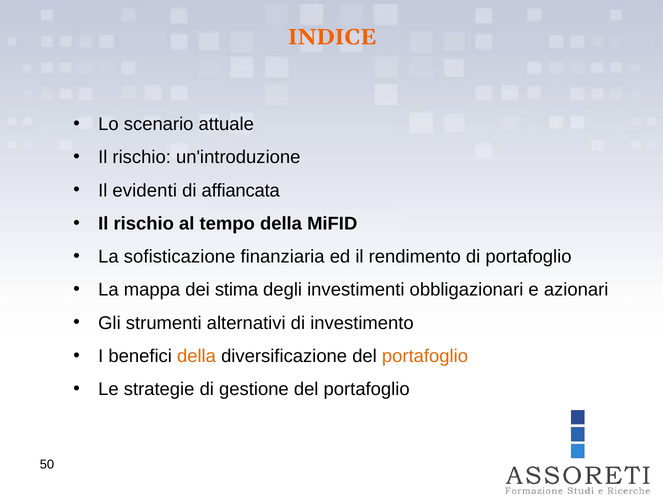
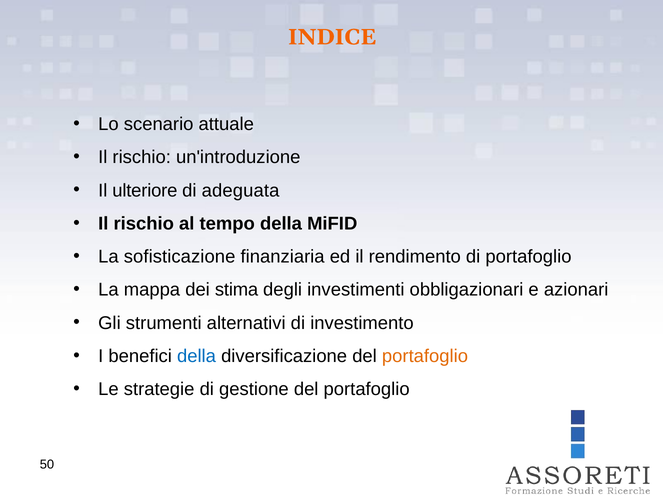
evidenti: evidenti -> ulteriore
affiancata: affiancata -> adeguata
della at (196, 356) colour: orange -> blue
